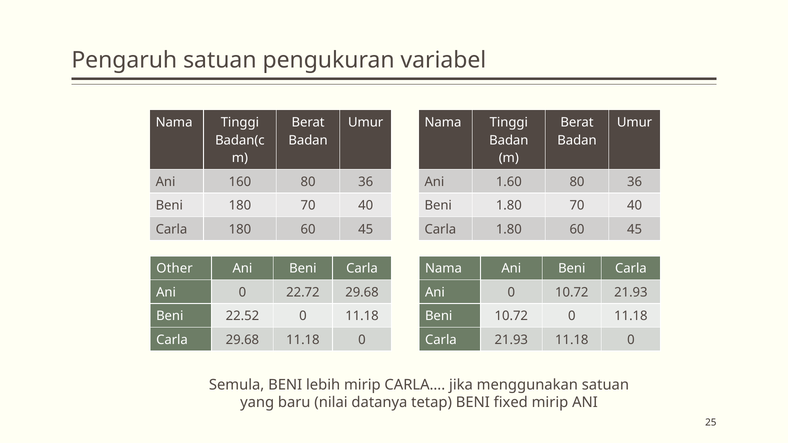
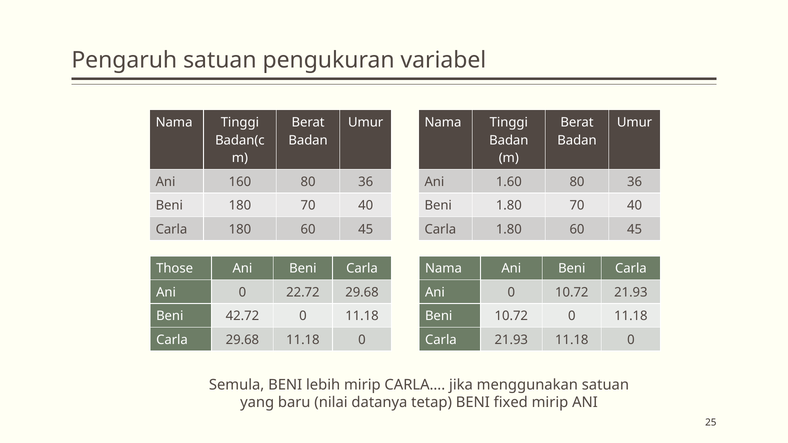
Other: Other -> Those
22.52: 22.52 -> 42.72
